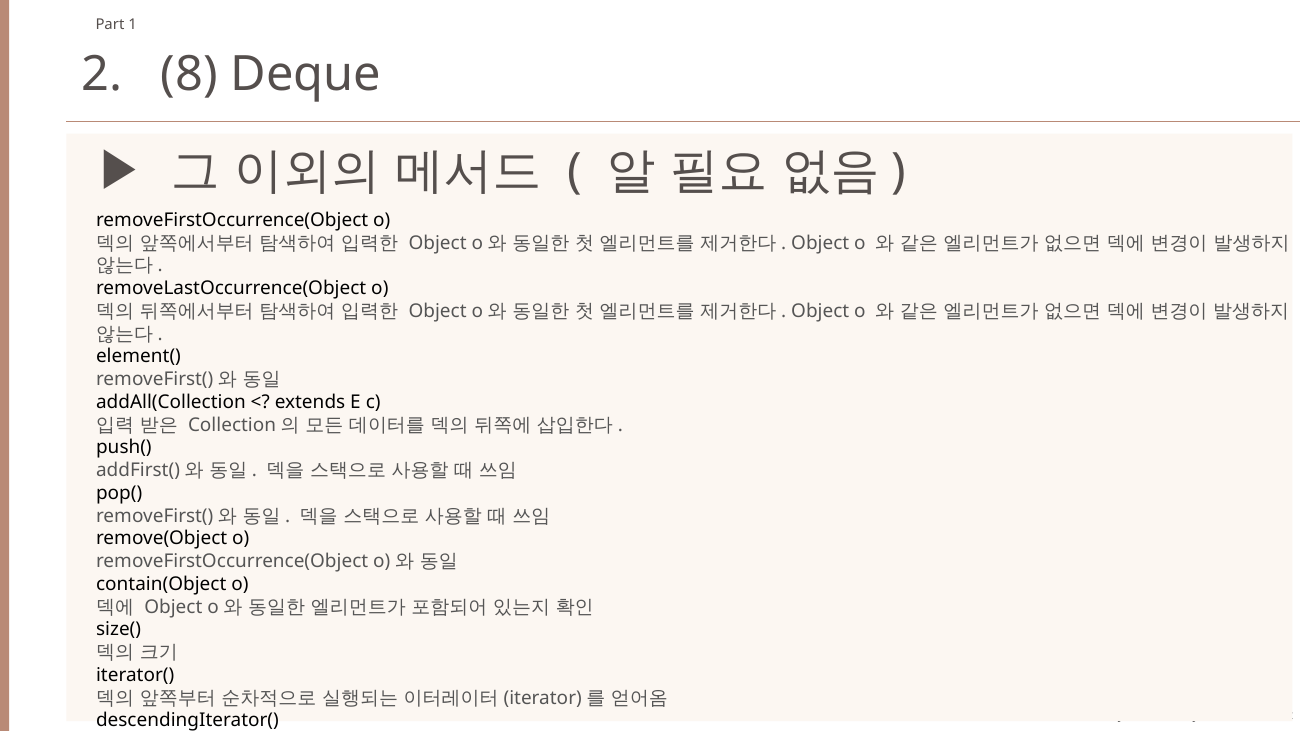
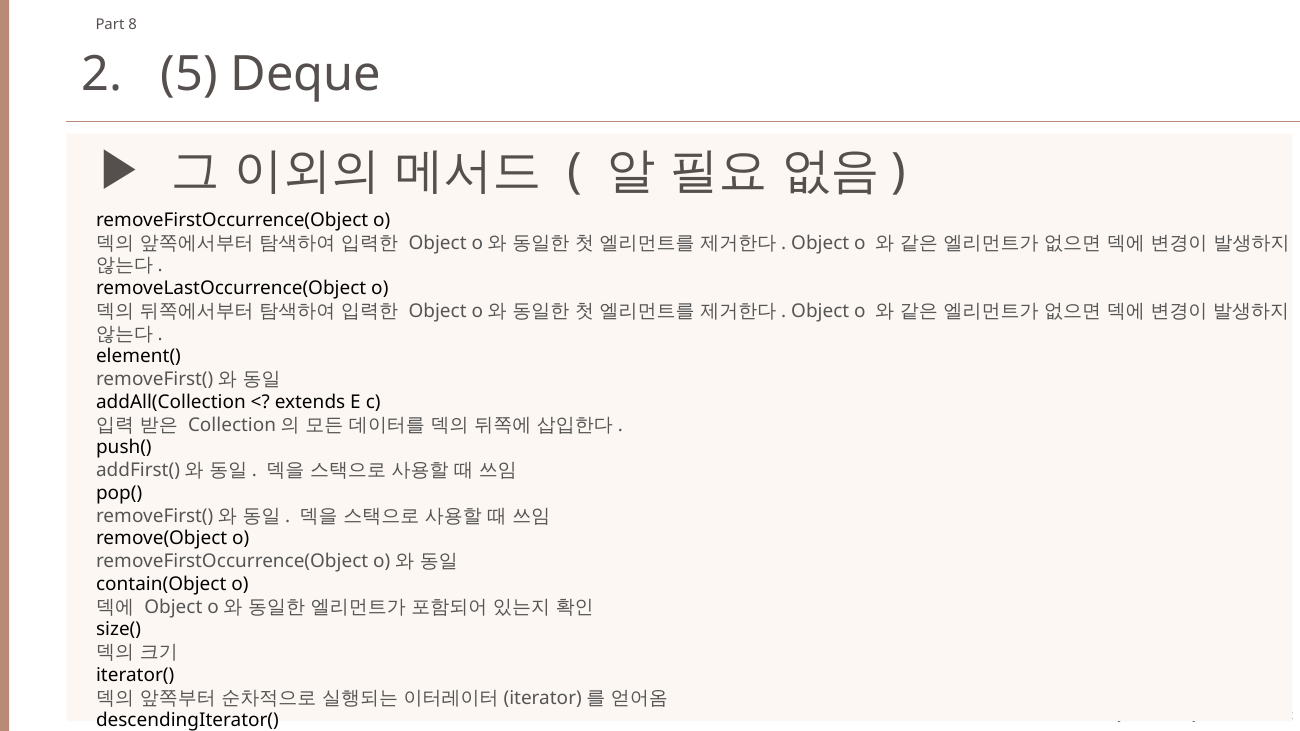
1: 1 -> 8
8: 8 -> 5
